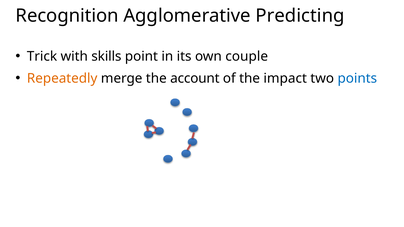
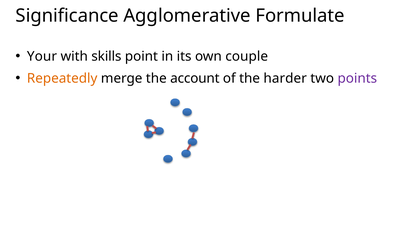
Recognition: Recognition -> Significance
Predicting: Predicting -> Formulate
Trick: Trick -> Your
impact: impact -> harder
points colour: blue -> purple
